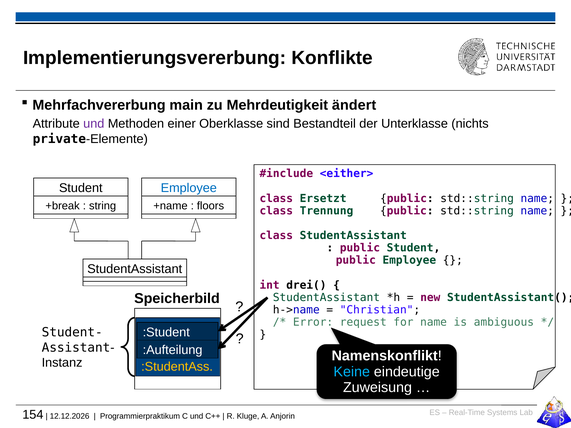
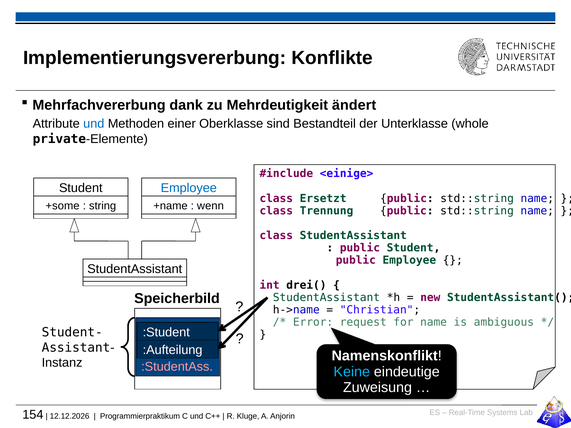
main: main -> dank
und at (94, 124) colour: purple -> blue
nichts: nichts -> whole
<either>: <either> -> <einige>
+break: +break -> +some
floors: floors -> wenn
:StudentAss colour: yellow -> pink
